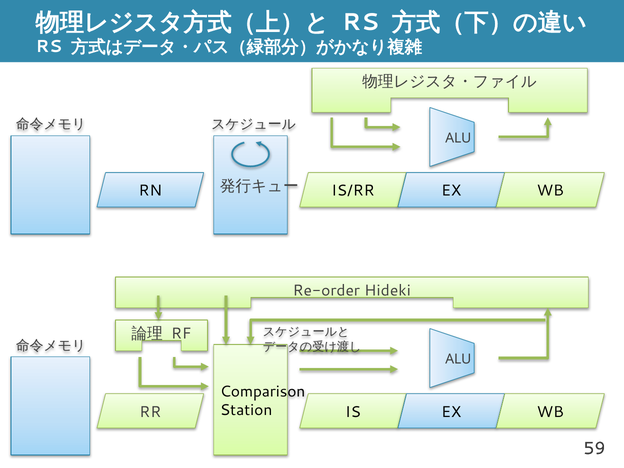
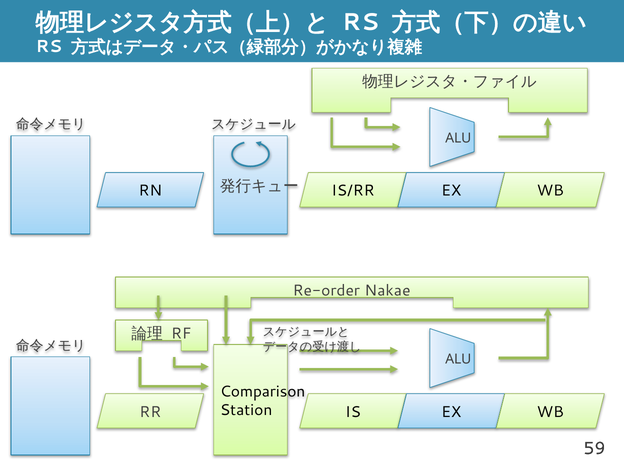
Hideki: Hideki -> Nakae
